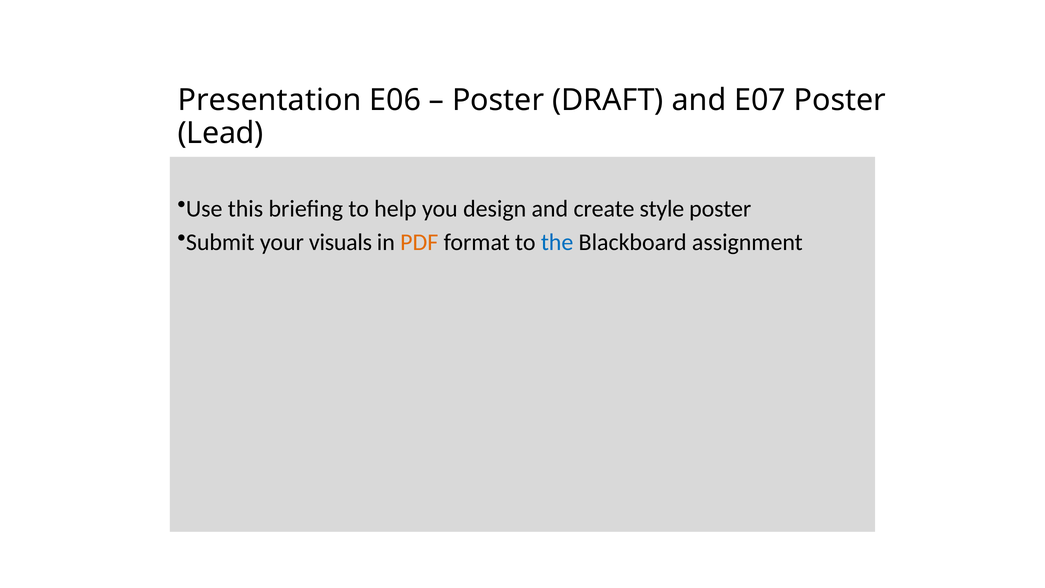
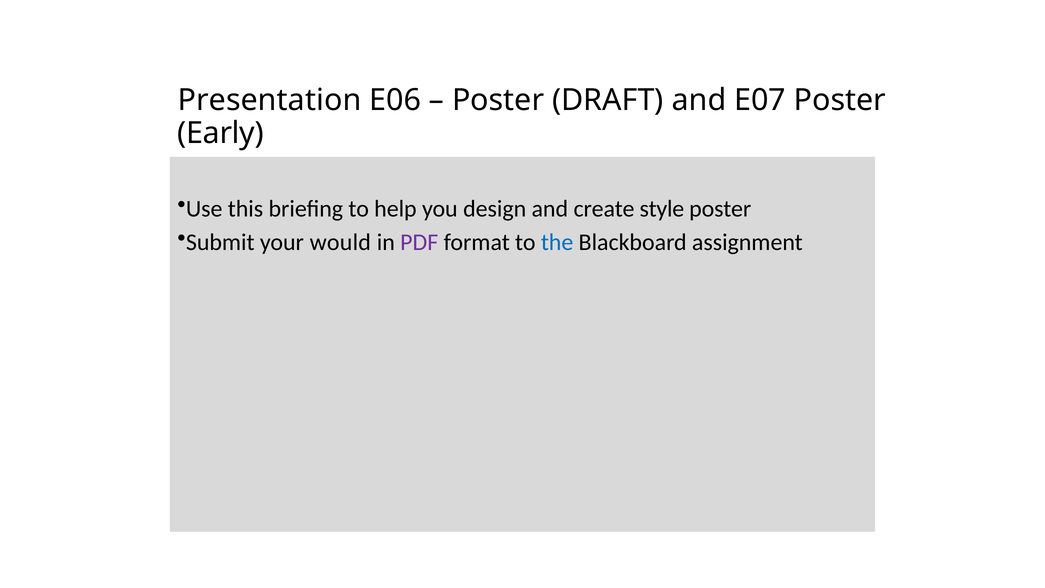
Lead: Lead -> Early
visuals: visuals -> would
PDF colour: orange -> purple
